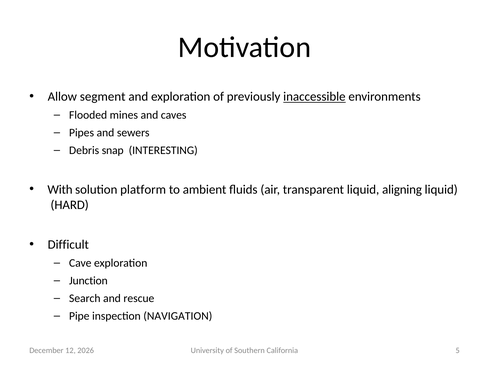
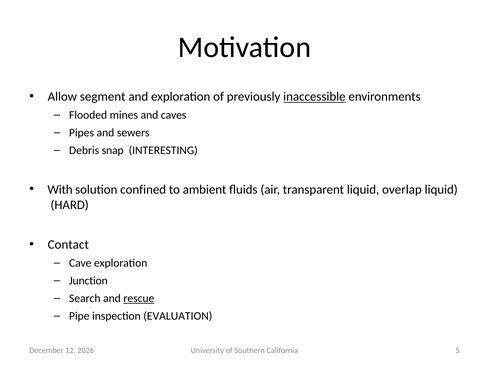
platform: platform -> confined
aligning: aligning -> overlap
Difficult: Difficult -> Contact
rescue underline: none -> present
NAVIGATION: NAVIGATION -> EVALUATION
